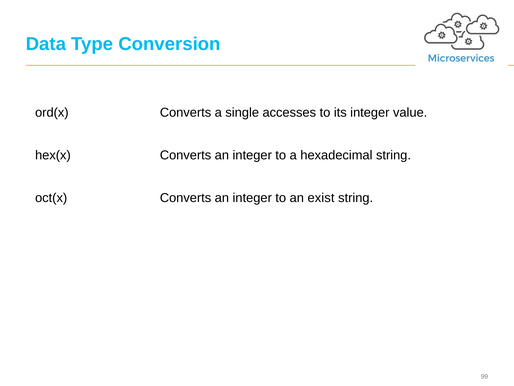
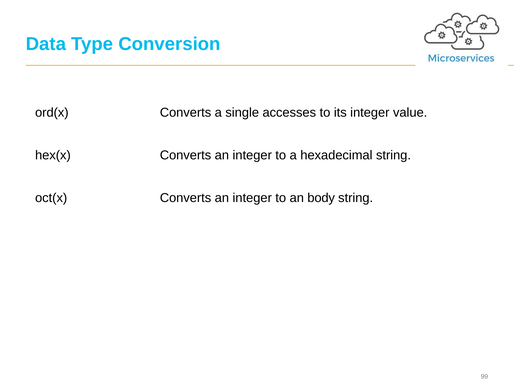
exist: exist -> body
